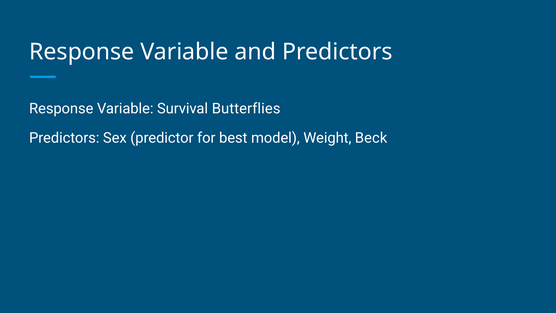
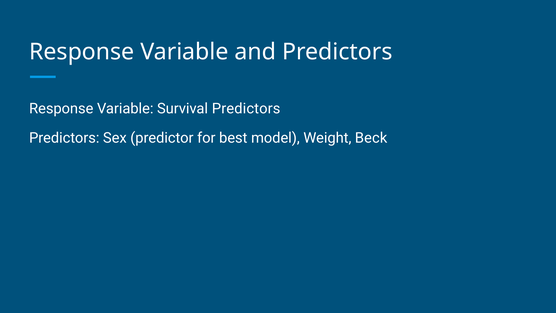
Survival Butterflies: Butterflies -> Predictors
